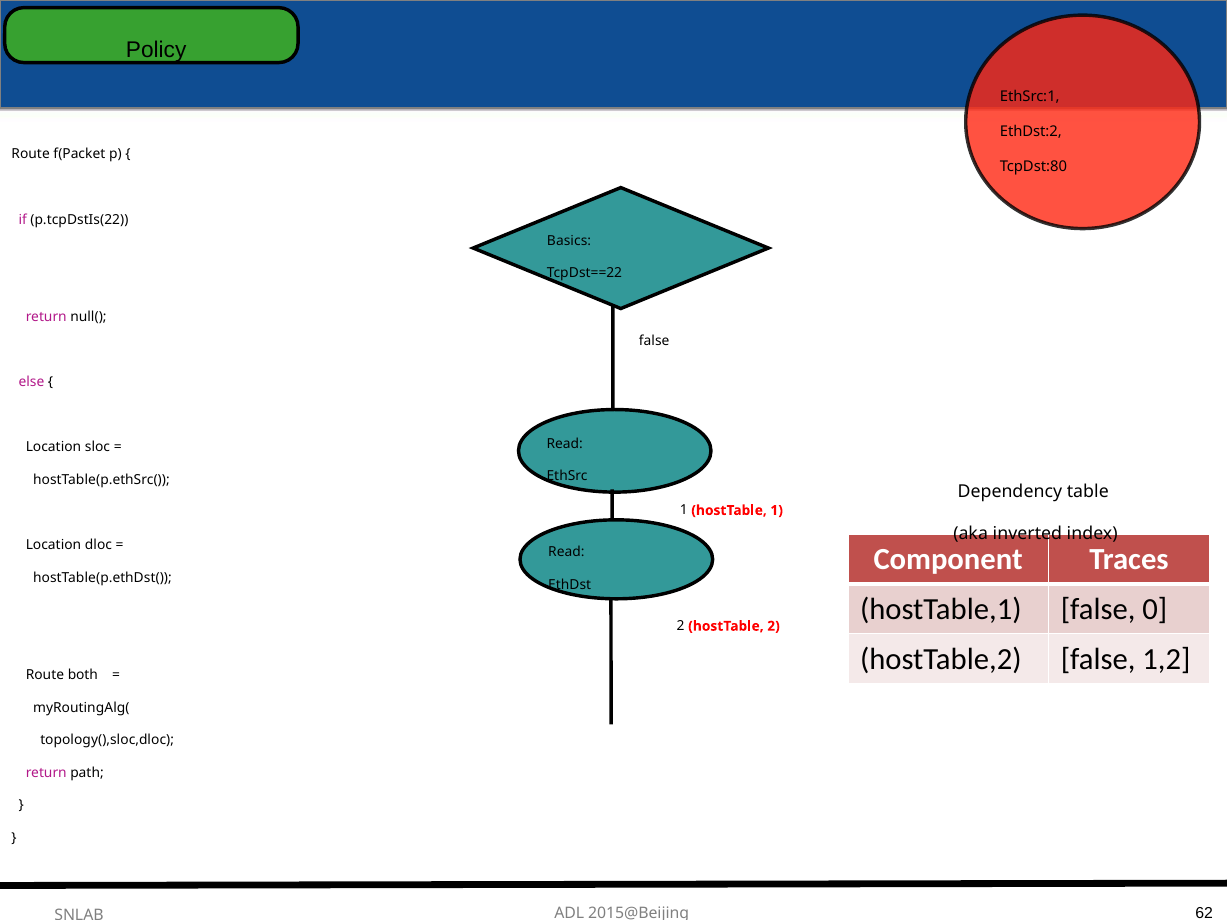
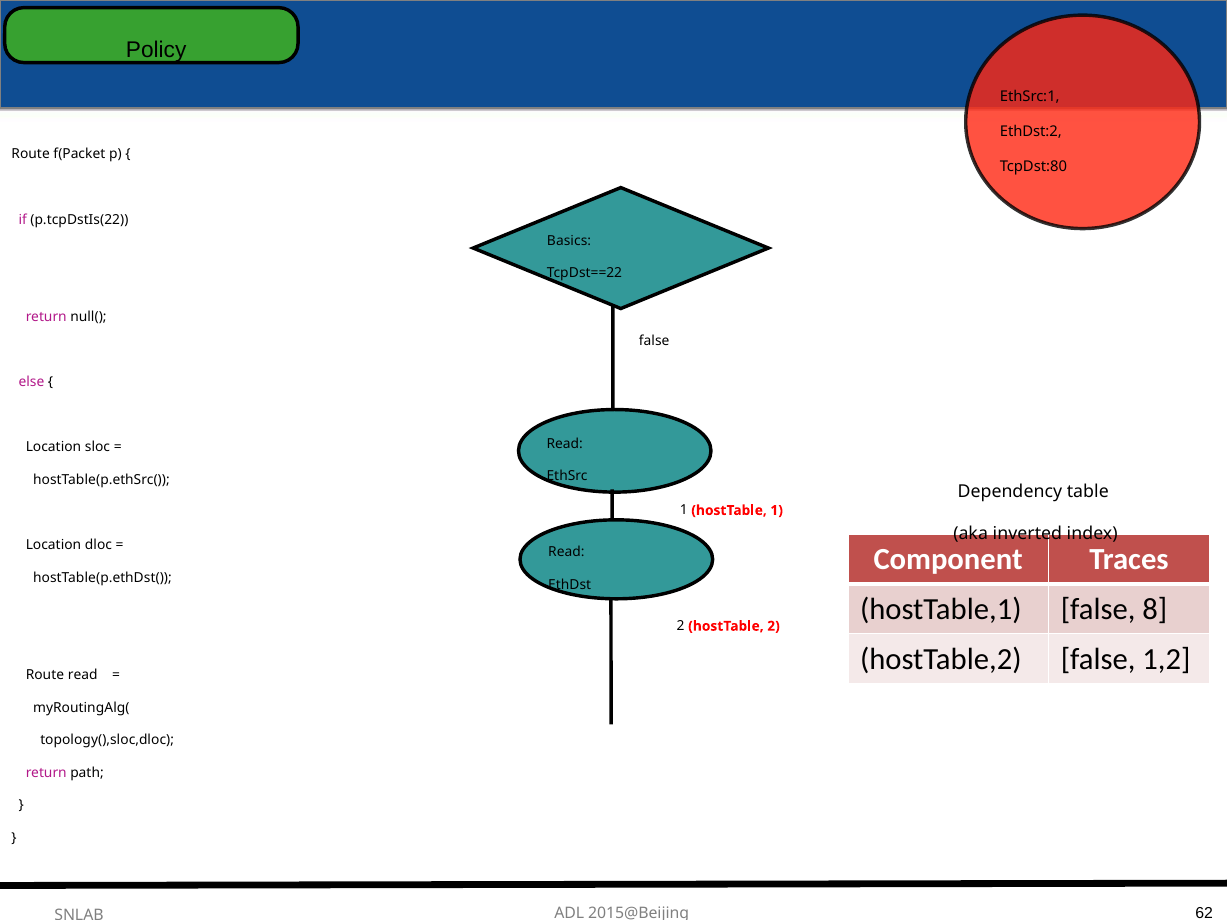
0: 0 -> 8
Route both: both -> read
